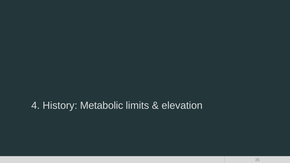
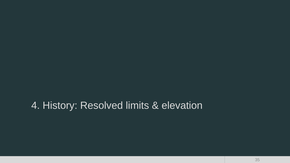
Metabolic: Metabolic -> Resolved
